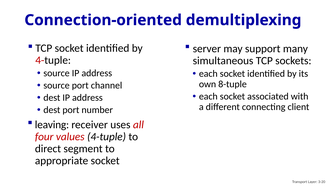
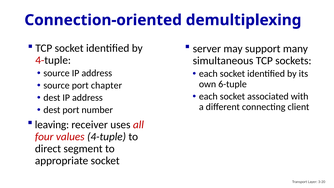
8-tuple: 8-tuple -> 6-tuple
channel: channel -> chapter
